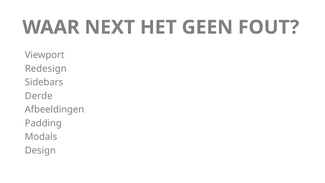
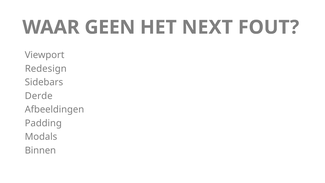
NEXT: NEXT -> GEEN
GEEN: GEEN -> NEXT
Design: Design -> Binnen
